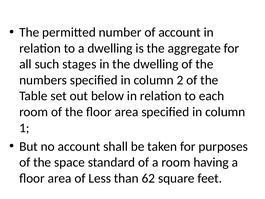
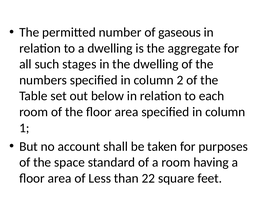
of account: account -> gaseous
62: 62 -> 22
